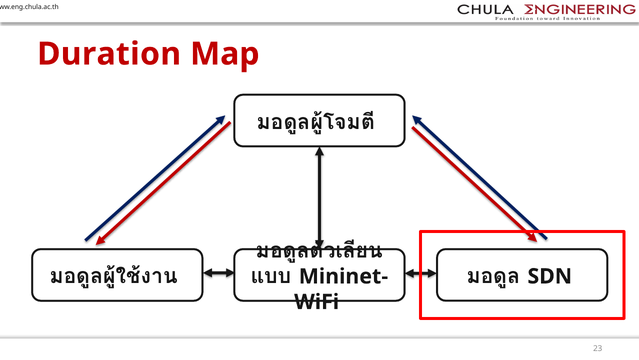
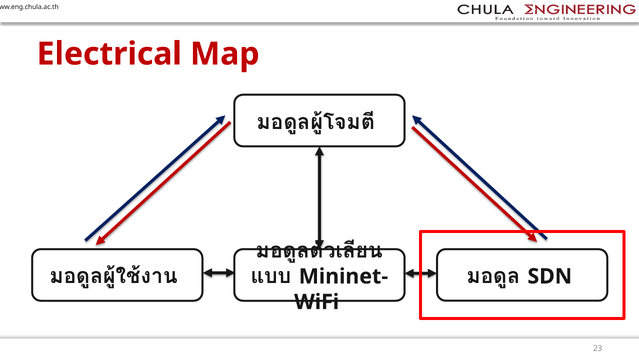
Duration: Duration -> Electrical
